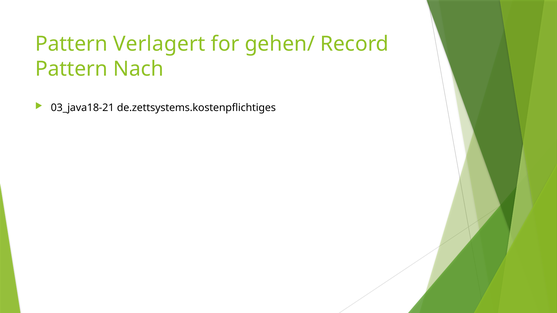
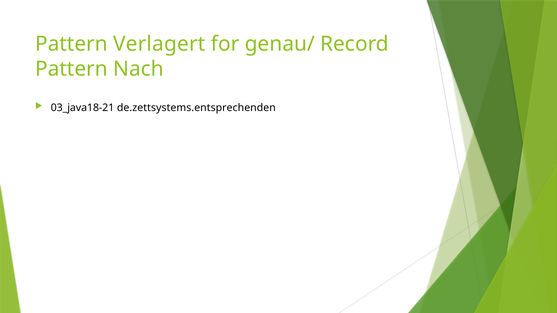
gehen/: gehen/ -> genau/
de.zettsystems.kostenpflichtiges: de.zettsystems.kostenpflichtiges -> de.zettsystems.entsprechenden
